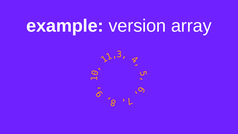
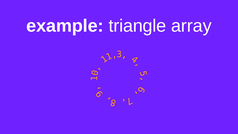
version: version -> triangle
